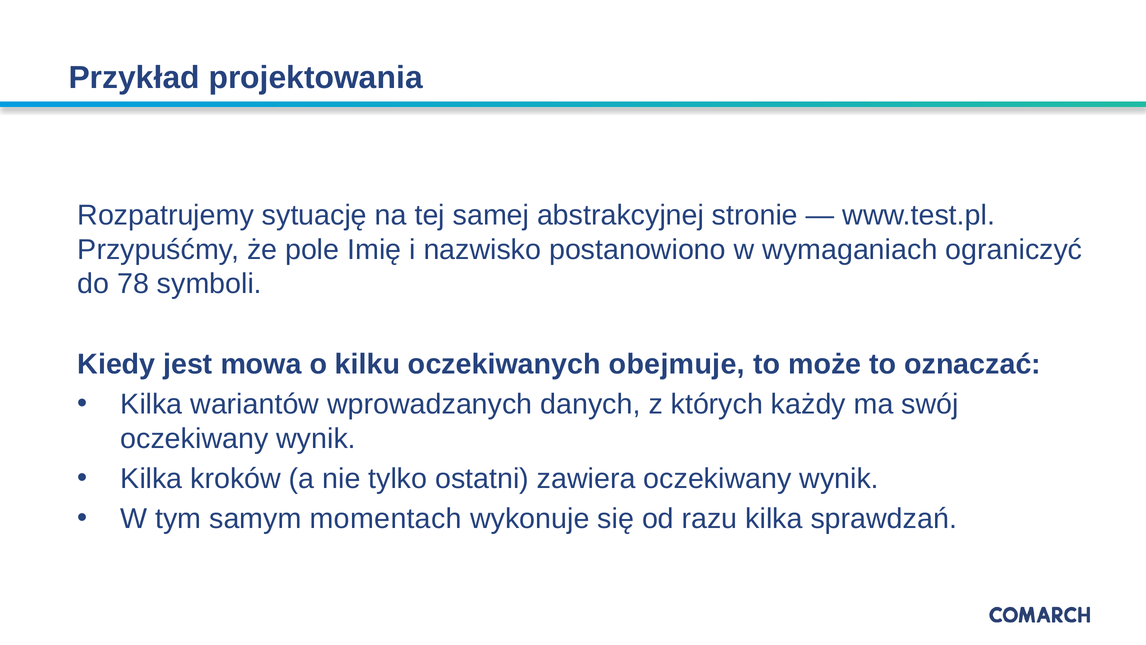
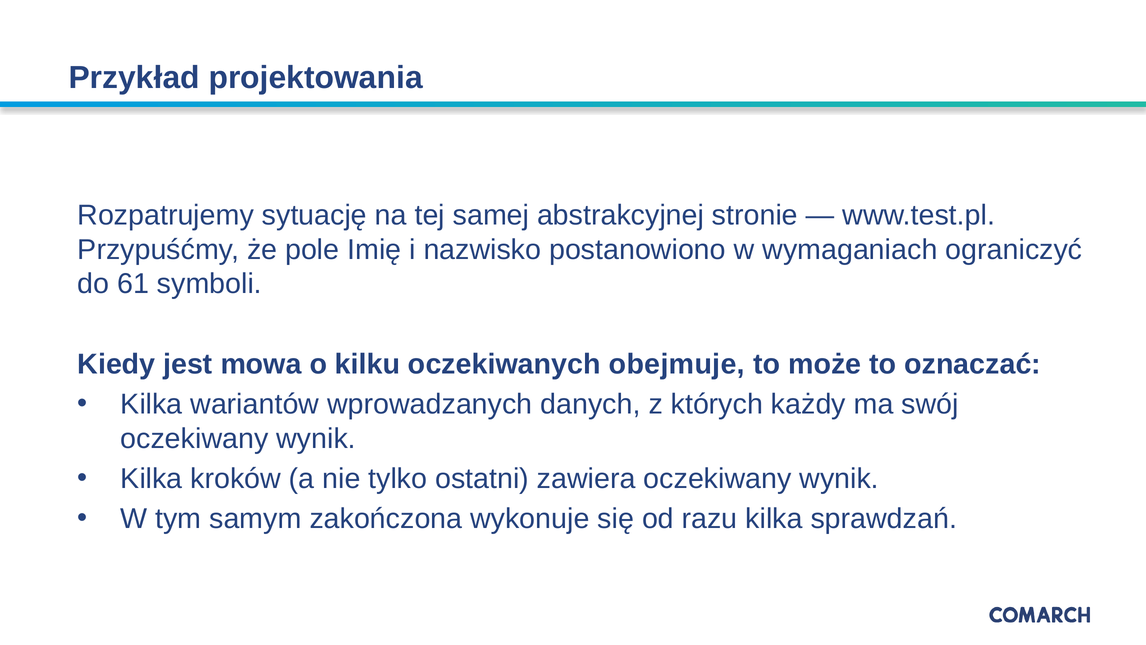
78: 78 -> 61
momentach: momentach -> zakończona
